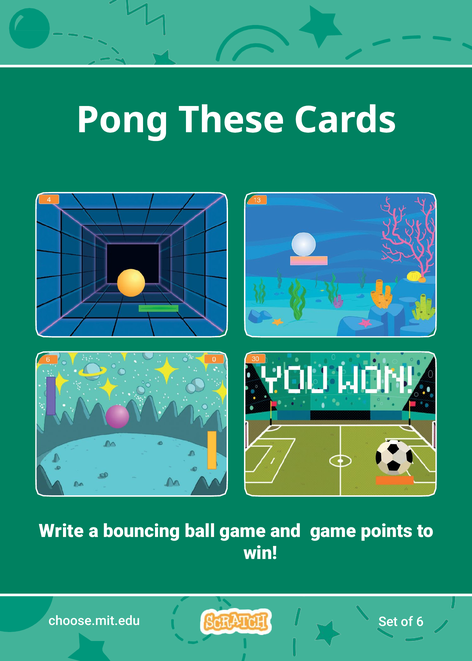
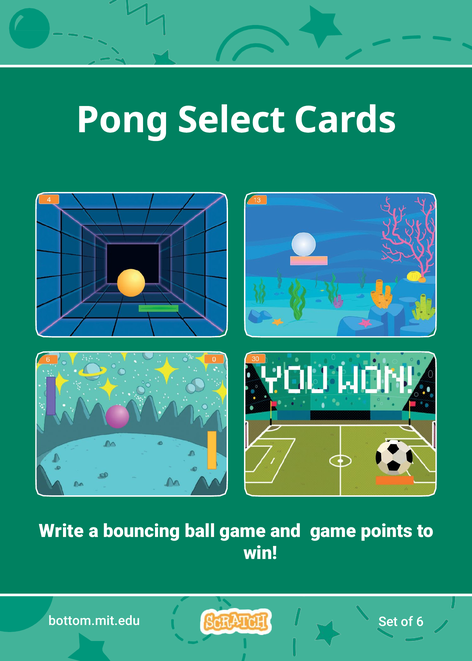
These: These -> Select
choose.mit.edu: choose.mit.edu -> bottom.mit.edu
